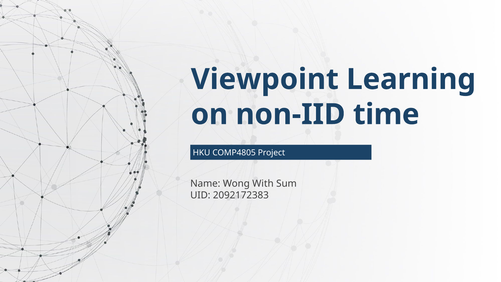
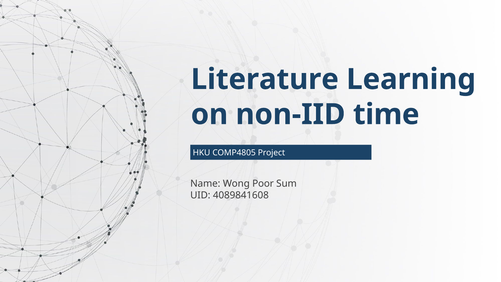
Viewpoint: Viewpoint -> Literature
With: With -> Poor
2092172383: 2092172383 -> 4089841608
